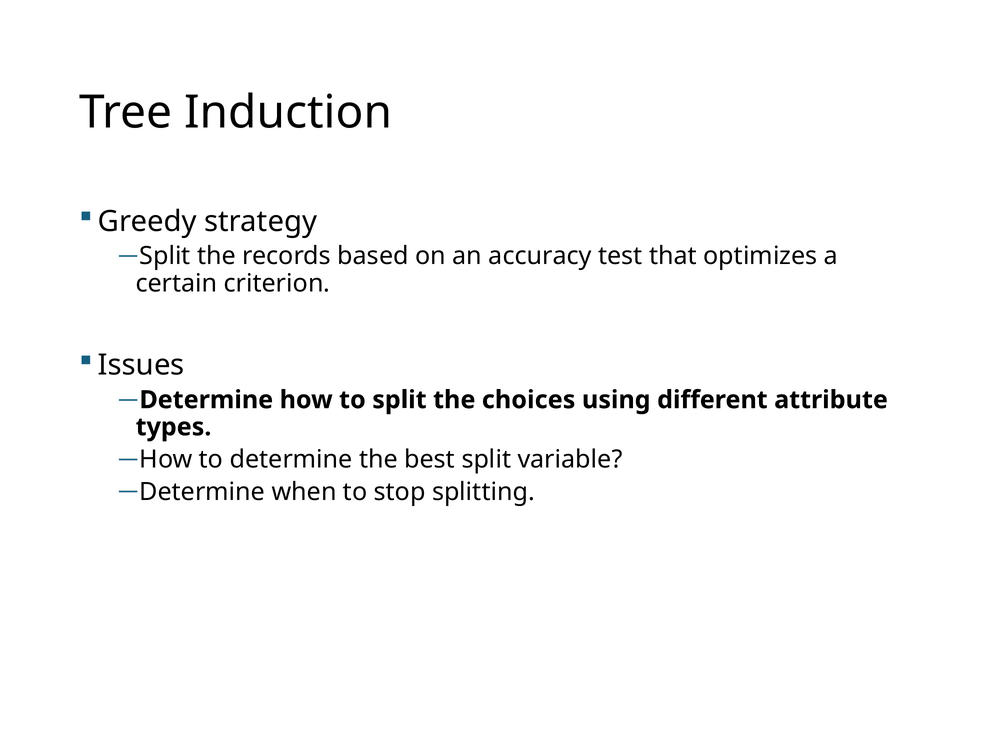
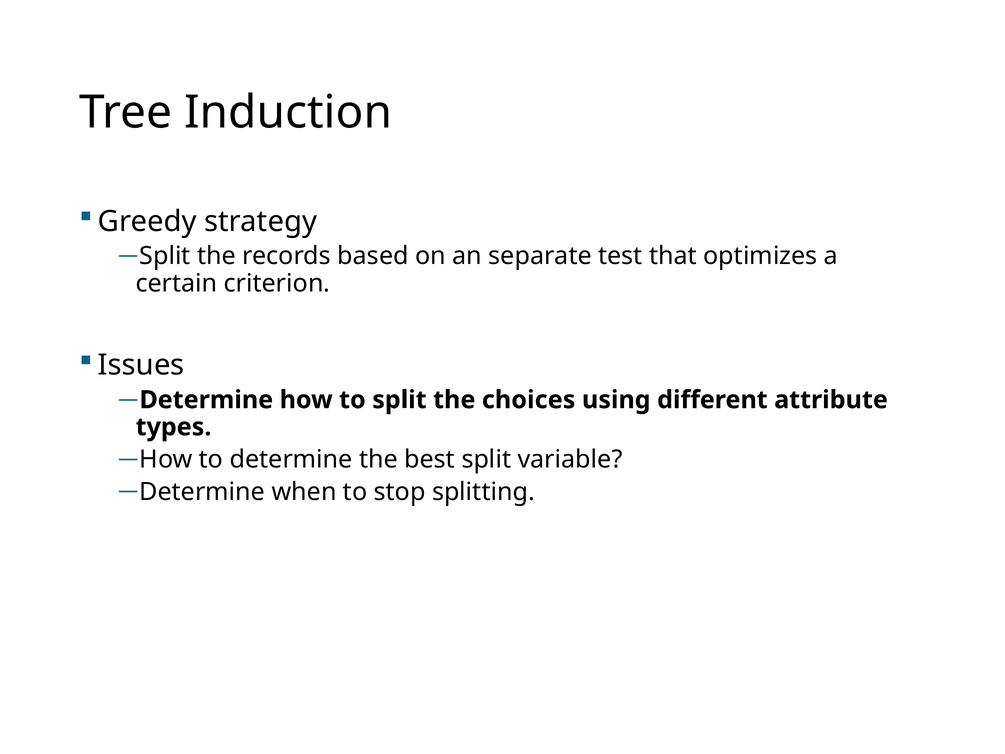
accuracy: accuracy -> separate
